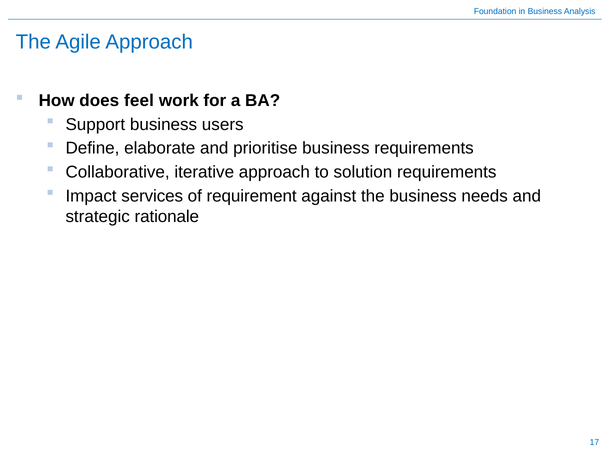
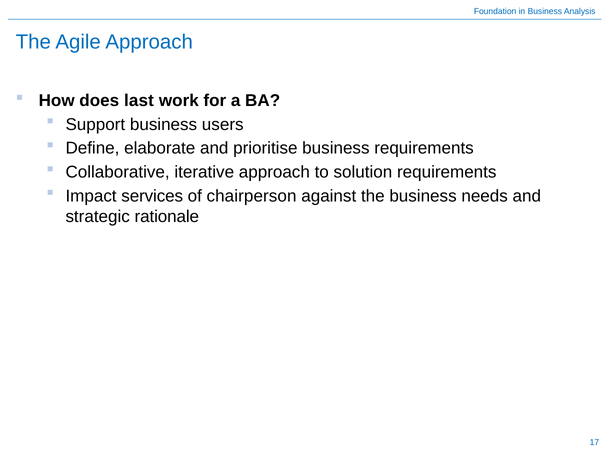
feel: feel -> last
requirement: requirement -> chairperson
